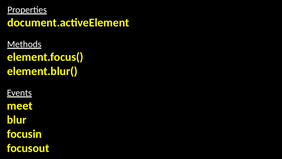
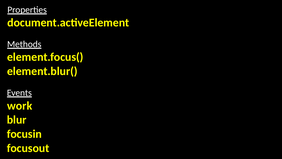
meet: meet -> work
